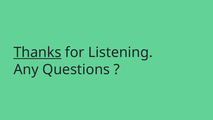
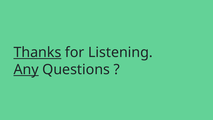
Any underline: none -> present
